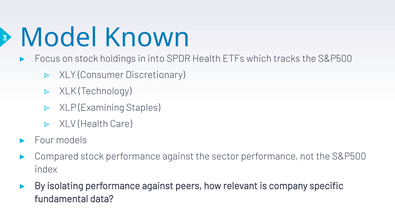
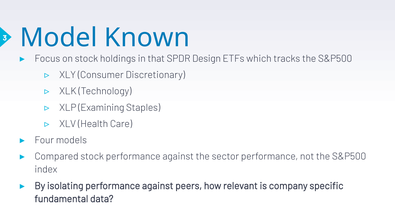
into: into -> that
SPDR Health: Health -> Design
